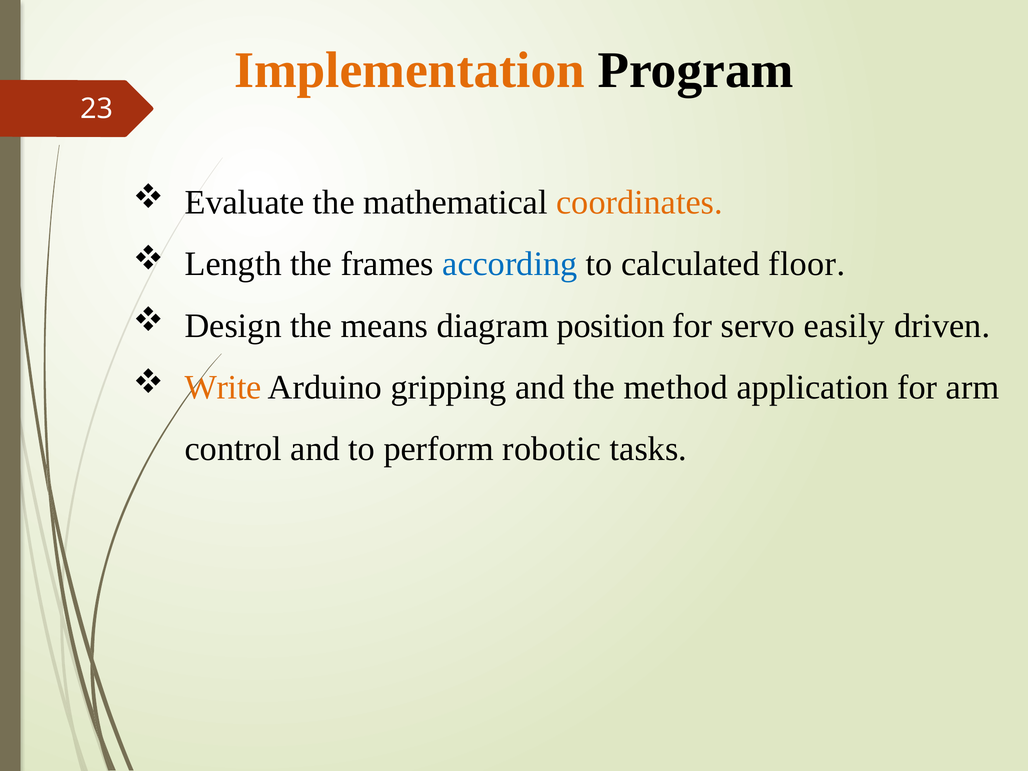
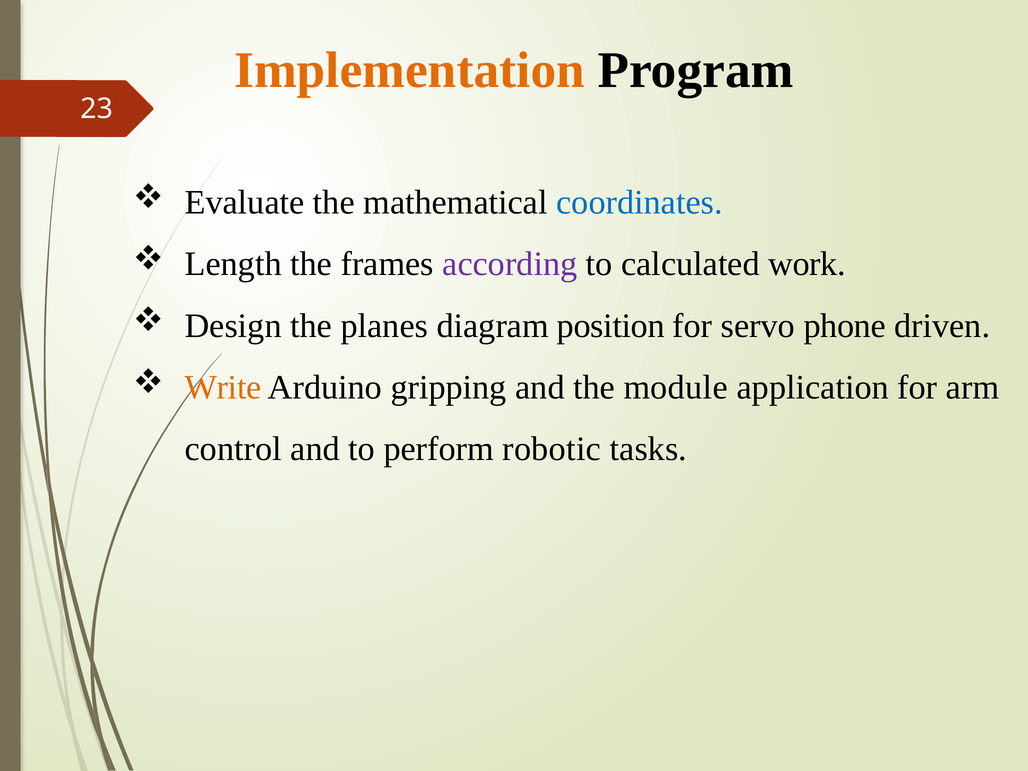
coordinates colour: orange -> blue
according colour: blue -> purple
floor: floor -> work
means: means -> planes
easily: easily -> phone
method: method -> module
